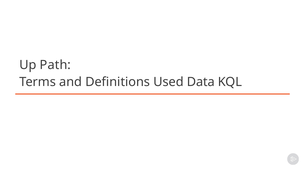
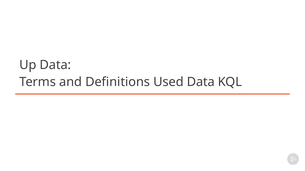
Up Path: Path -> Data
